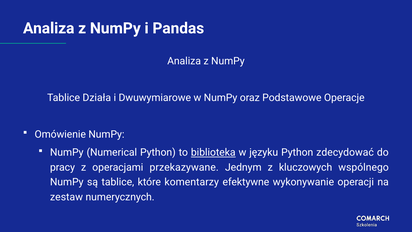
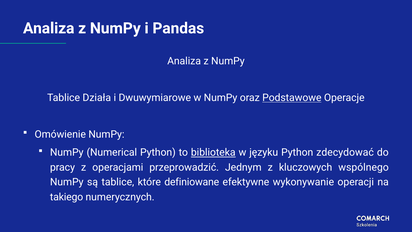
Podstawowe underline: none -> present
przekazywane: przekazywane -> przeprowadzić
komentarzy: komentarzy -> definiowane
zestaw: zestaw -> takiego
